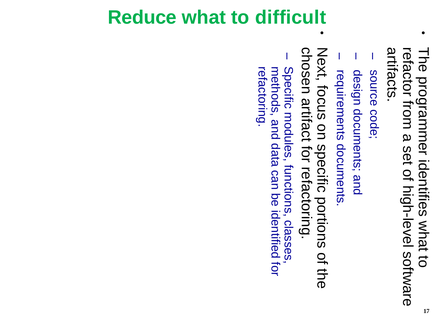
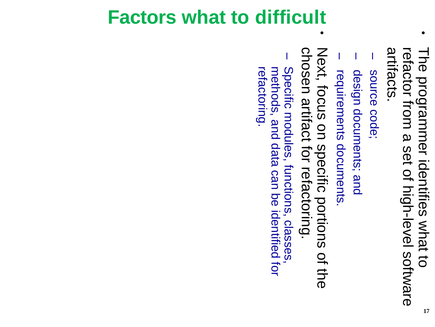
Reduce: Reduce -> Factors
